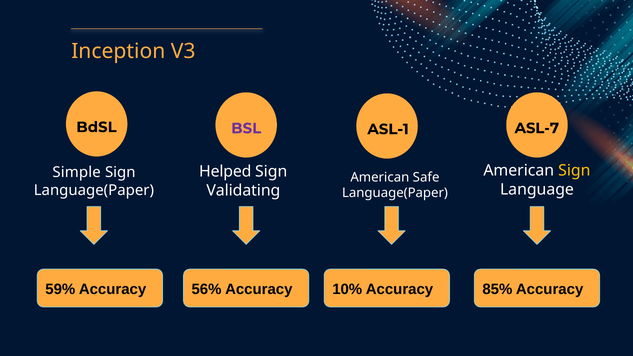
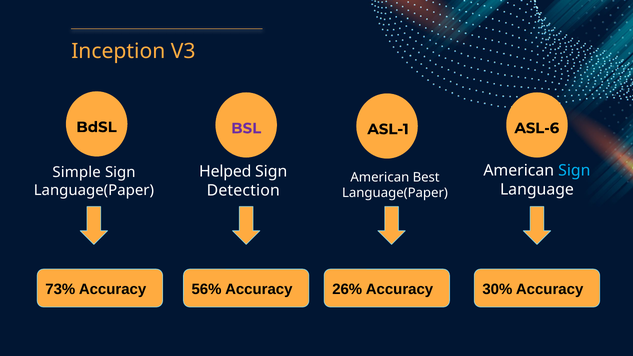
ASL-7: ASL-7 -> ASL-6
Sign at (574, 171) colour: yellow -> light blue
Safe: Safe -> Best
Validating: Validating -> Detection
59%: 59% -> 73%
10%: 10% -> 26%
85%: 85% -> 30%
